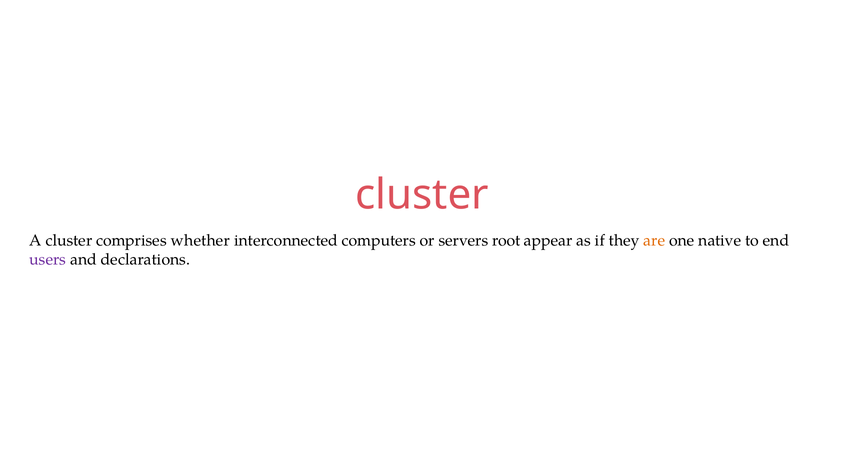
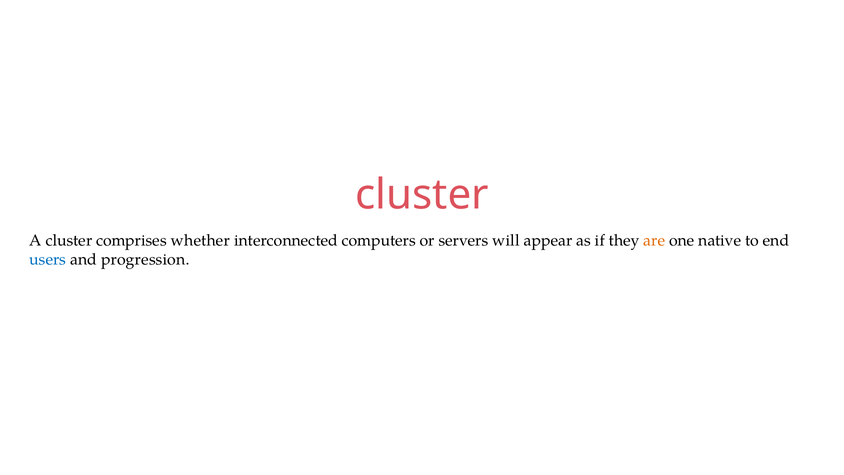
root: root -> will
users colour: purple -> blue
declarations: declarations -> progression
